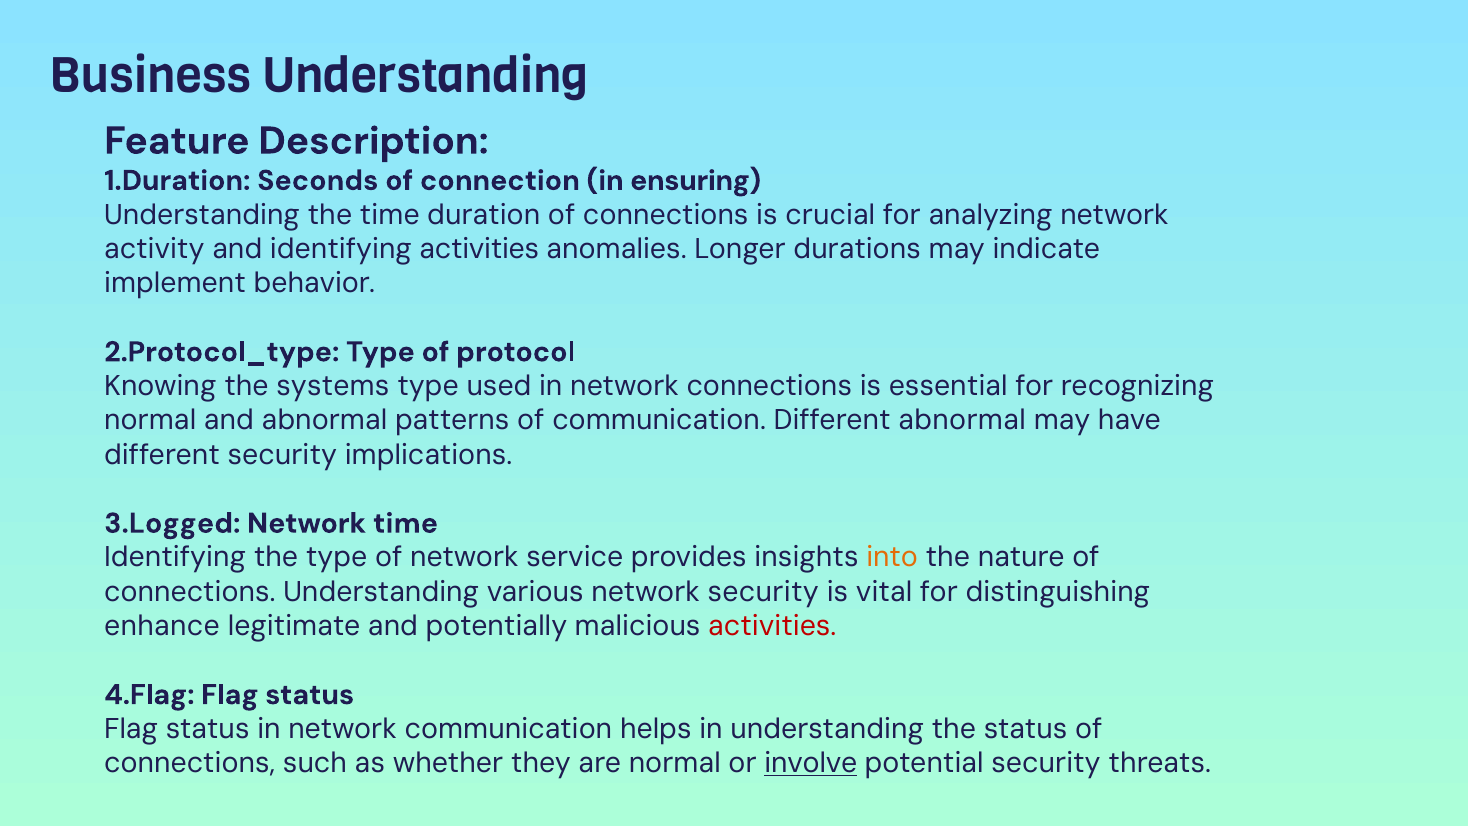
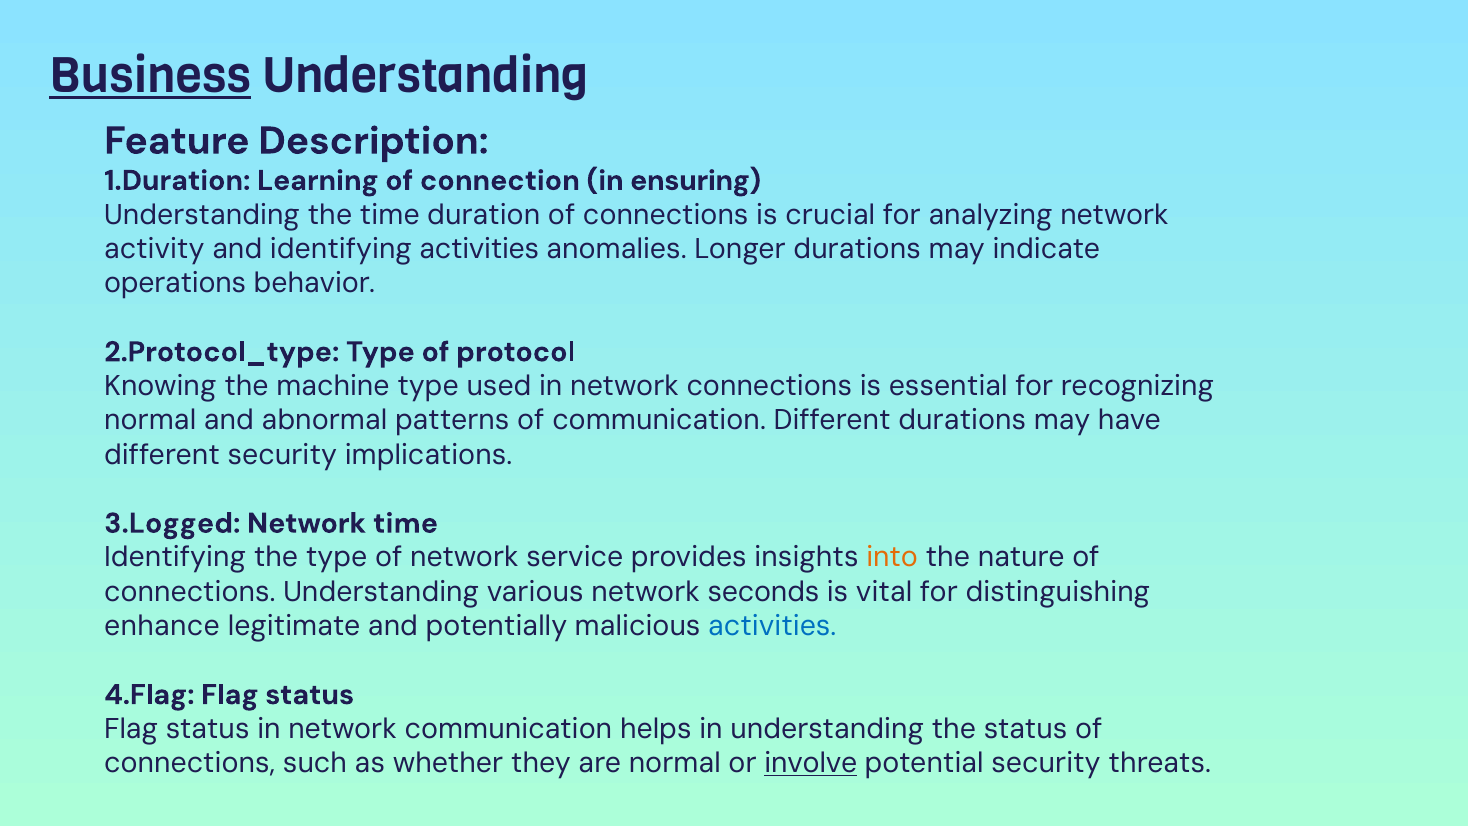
Business underline: none -> present
Seconds: Seconds -> Learning
implement: implement -> operations
systems: systems -> machine
Different abnormal: abnormal -> durations
network security: security -> seconds
activities at (772, 626) colour: red -> blue
